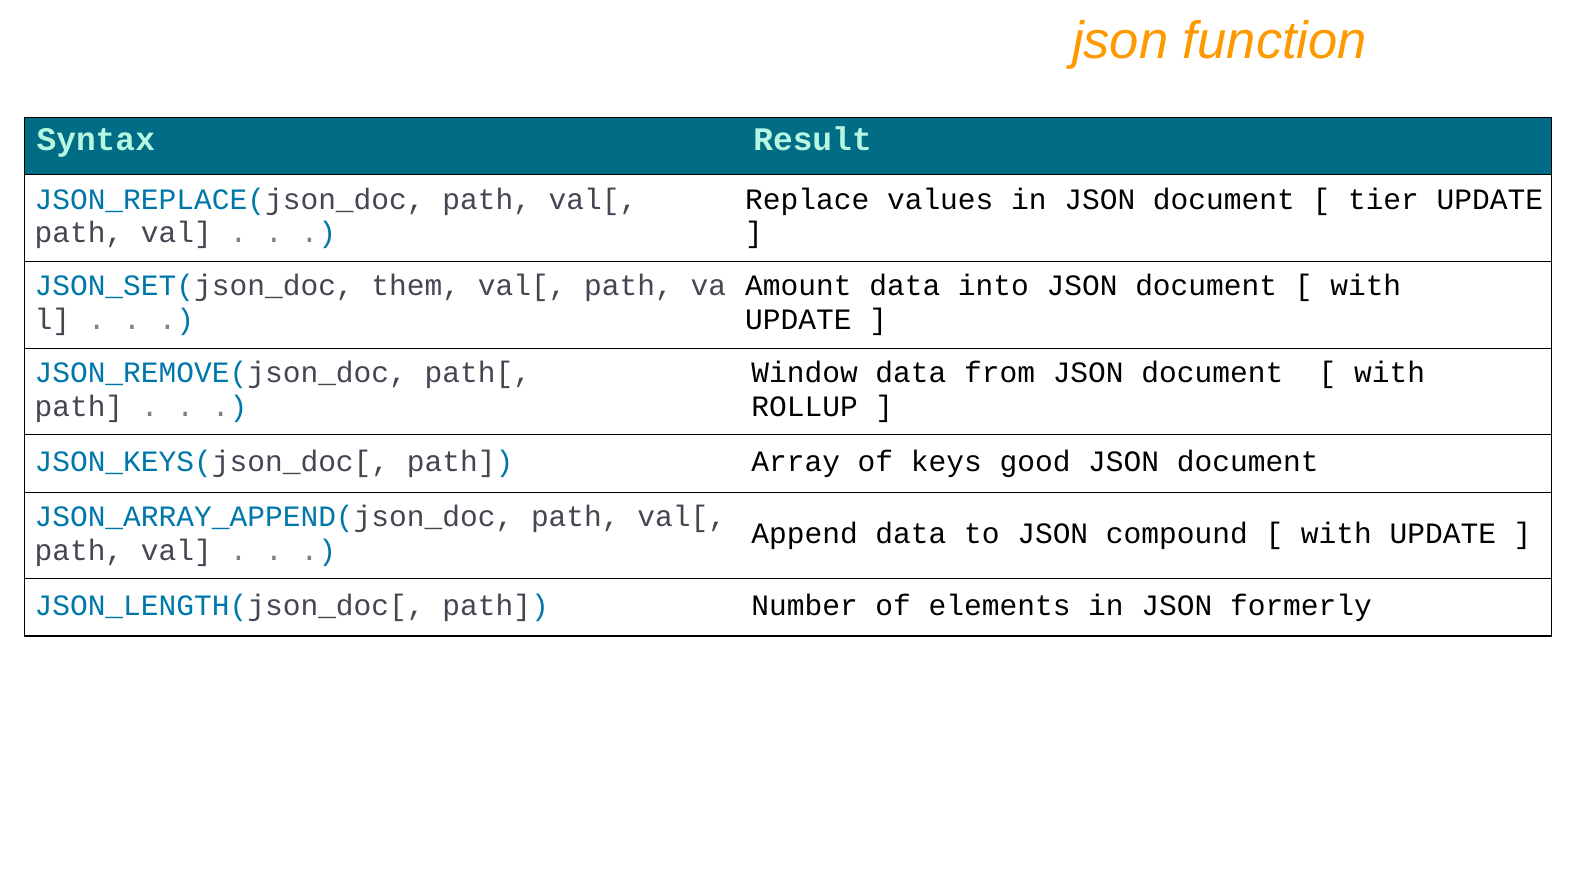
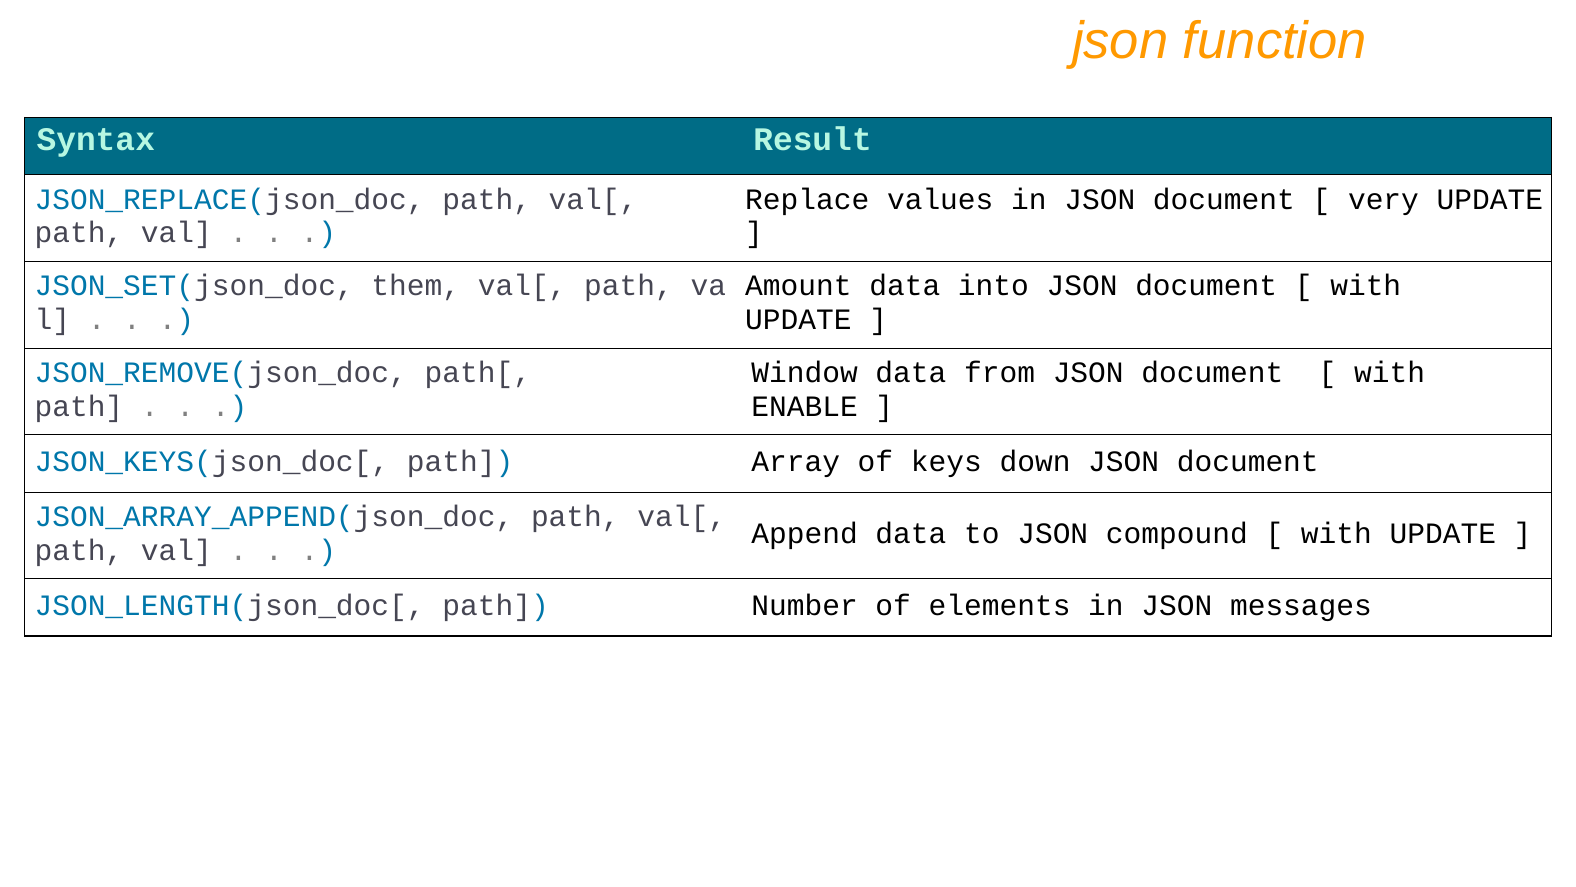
tier: tier -> very
ROLLUP: ROLLUP -> ENABLE
good: good -> down
formerly: formerly -> messages
